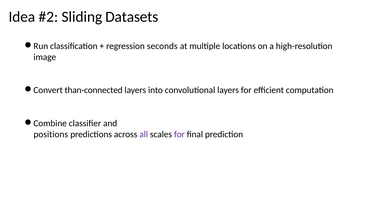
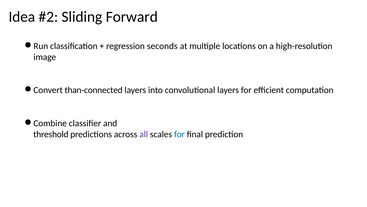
Datasets: Datasets -> Forward
positions: positions -> threshold
for at (179, 134) colour: purple -> blue
